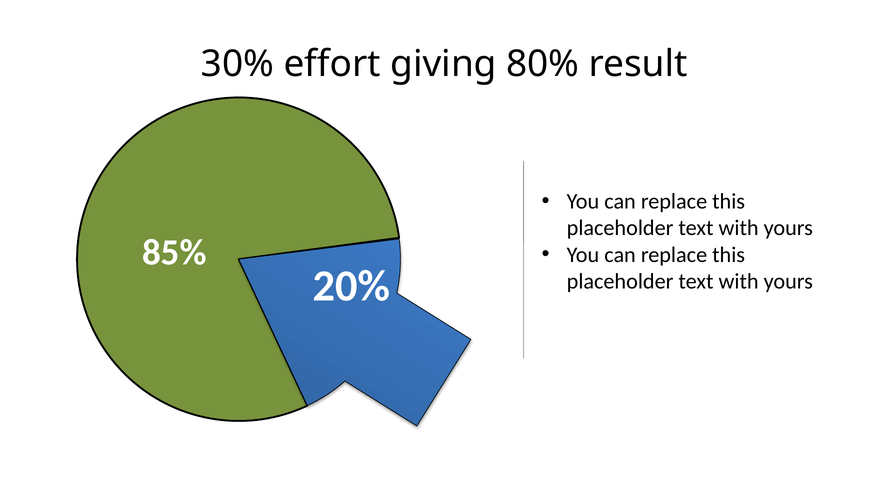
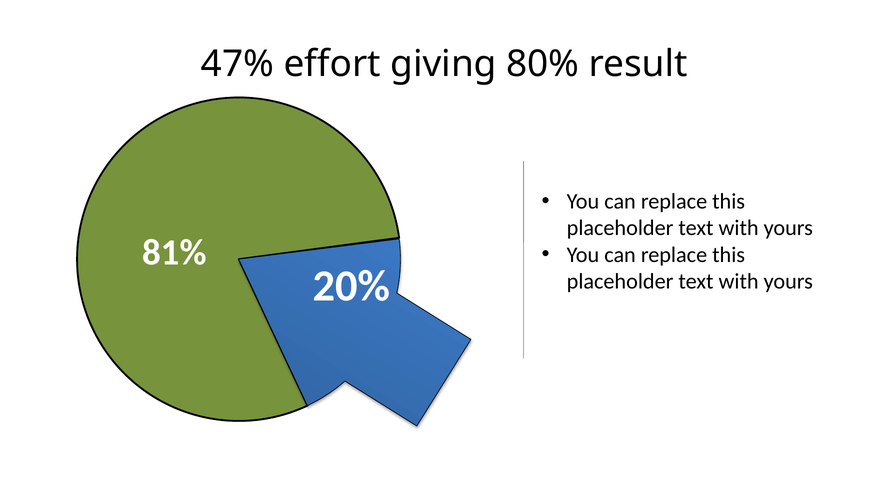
30%: 30% -> 47%
85%: 85% -> 81%
